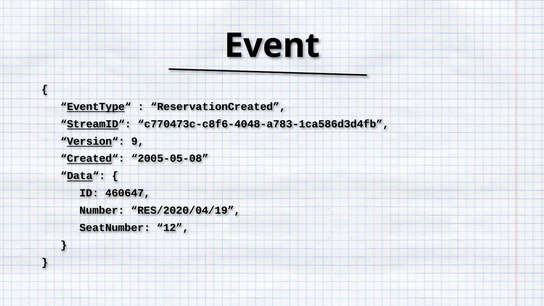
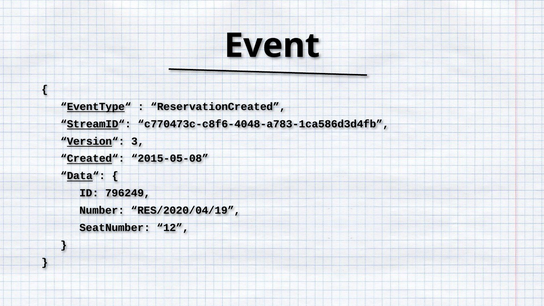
9: 9 -> 3
2005-05-08: 2005-05-08 -> 2015-05-08
460647: 460647 -> 796249
